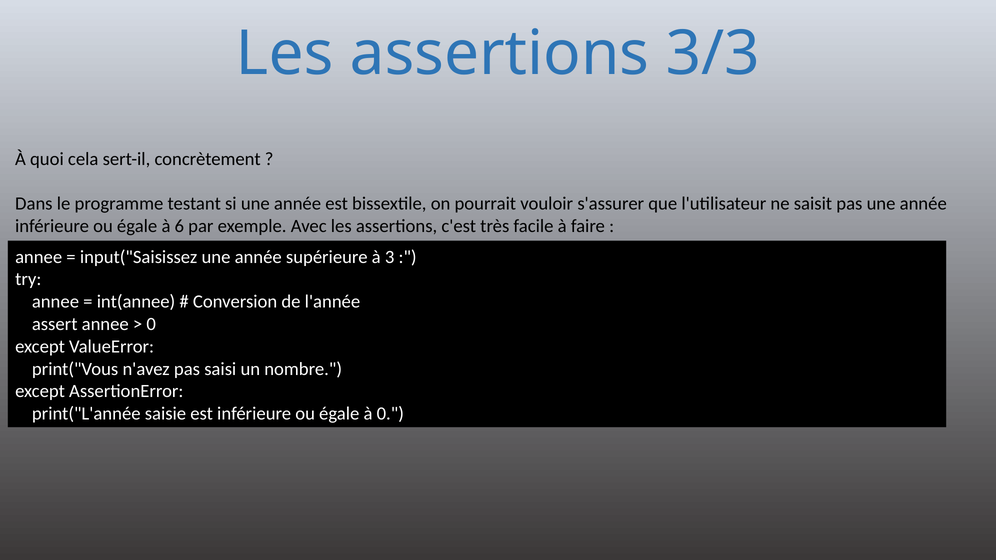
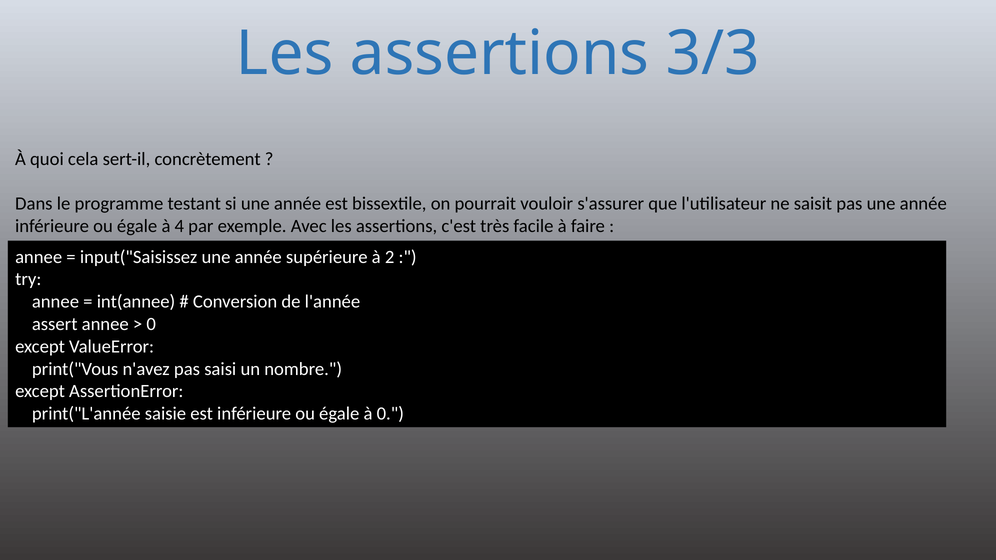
6: 6 -> 4
3: 3 -> 2
